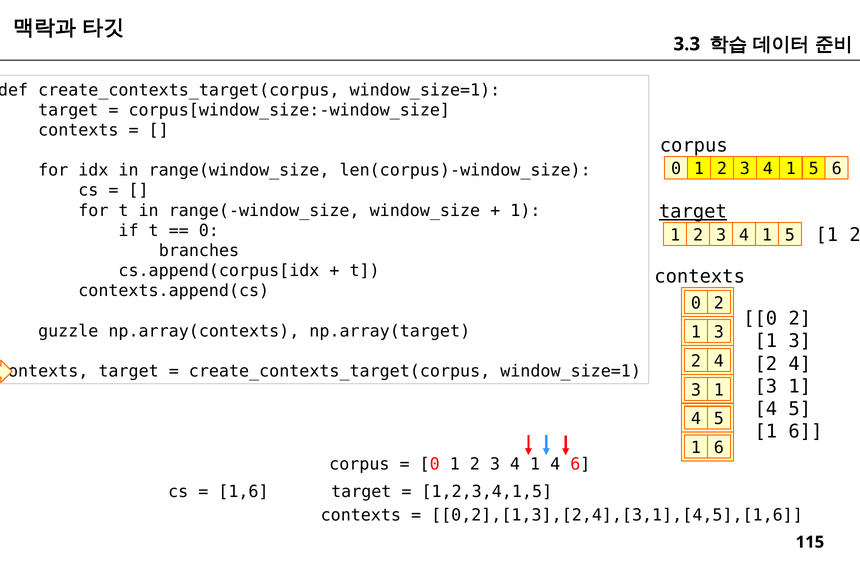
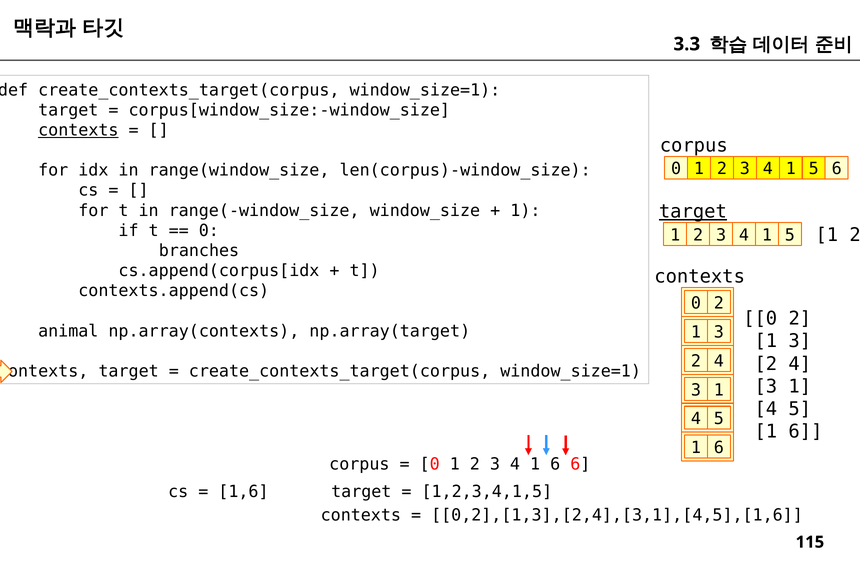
contexts at (78, 130) underline: none -> present
guzzle: guzzle -> animal
4 1 4: 4 -> 6
